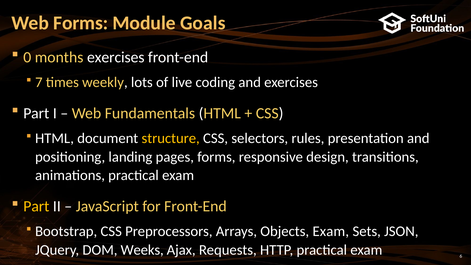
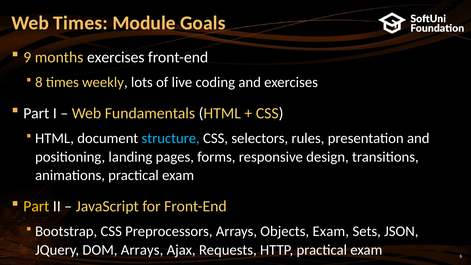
Web Forms: Forms -> Times
0: 0 -> 9
7: 7 -> 8
structure colour: yellow -> light blue
DOM Weeks: Weeks -> Arrays
